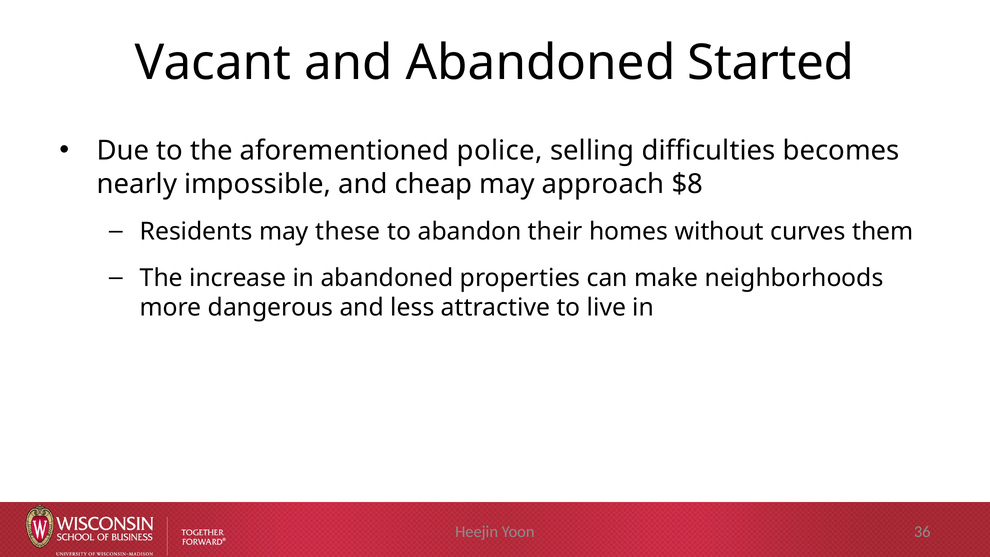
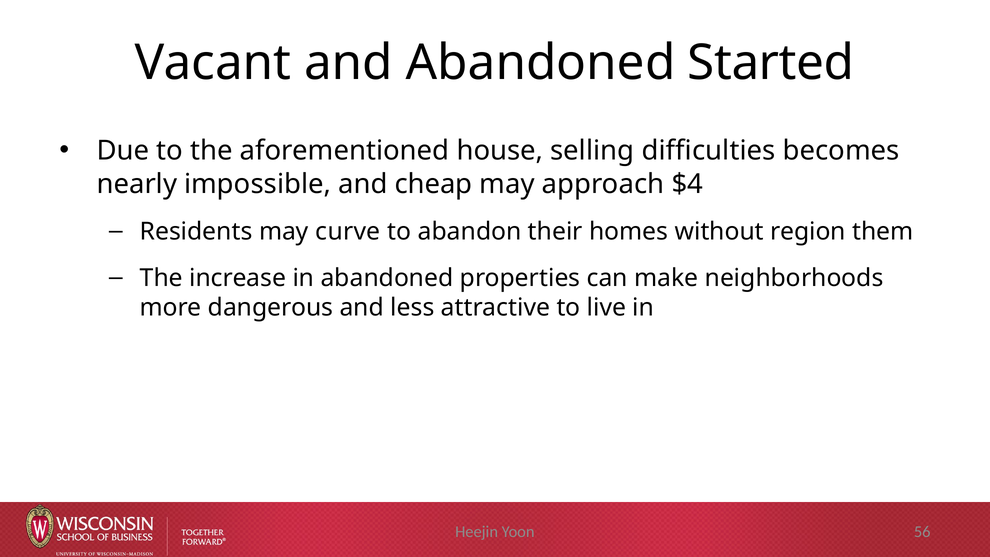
police: police -> house
$8: $8 -> $4
these: these -> curve
curves: curves -> region
36: 36 -> 56
